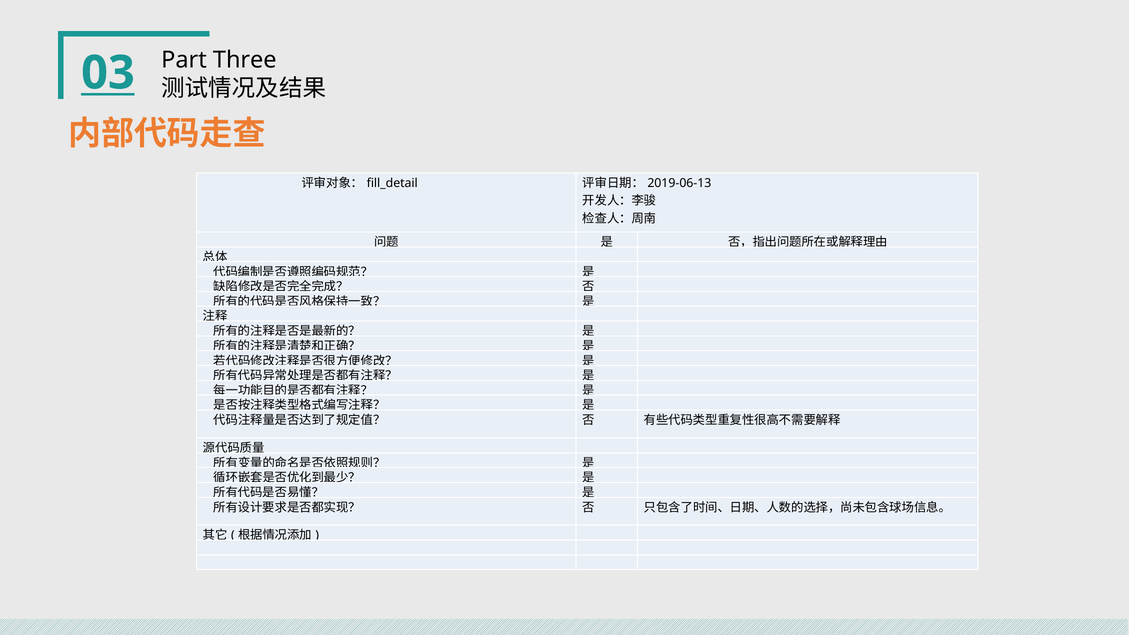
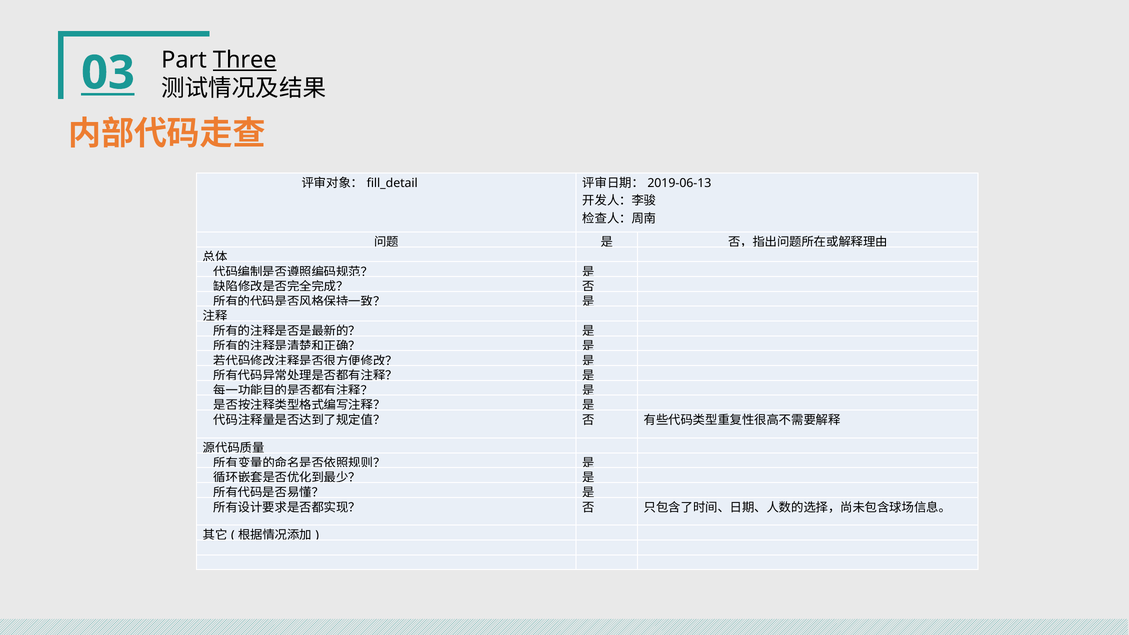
Three underline: none -> present
